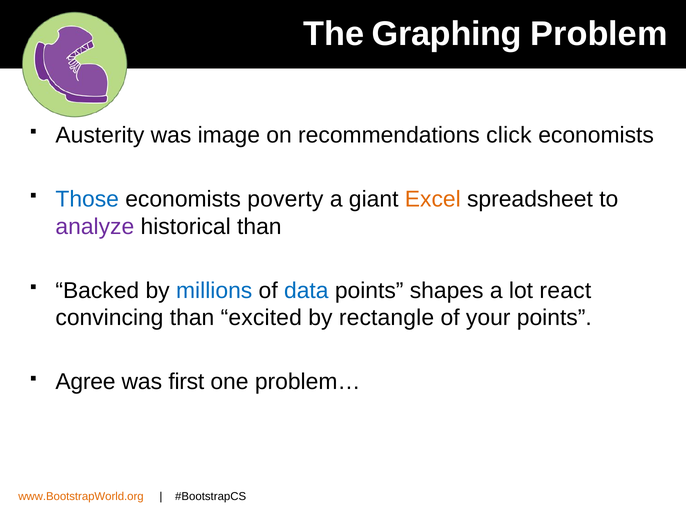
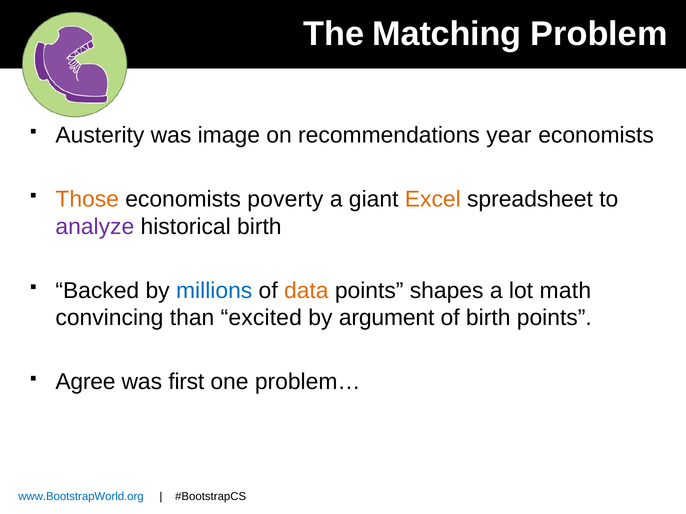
Graphing: Graphing -> Matching
click: click -> year
Those colour: blue -> orange
historical than: than -> birth
data colour: blue -> orange
react: react -> math
rectangle: rectangle -> argument
of your: your -> birth
www.BootstrapWorld.org colour: orange -> blue
